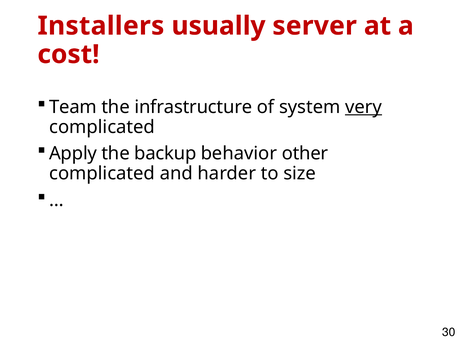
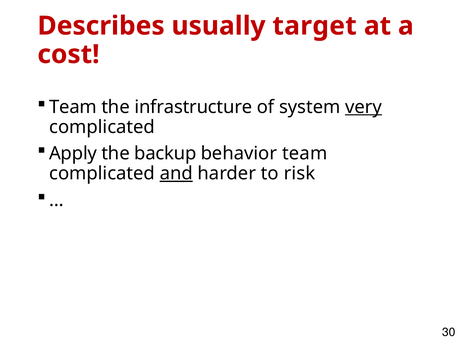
Installers: Installers -> Describes
server: server -> target
behavior other: other -> team
and underline: none -> present
size: size -> risk
